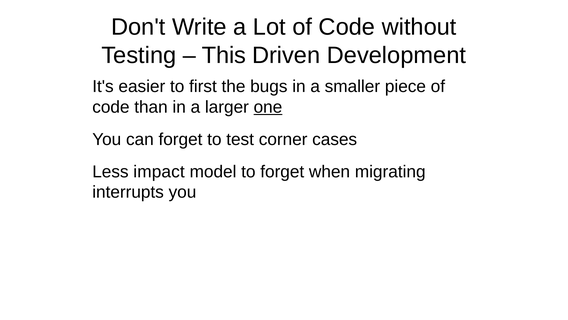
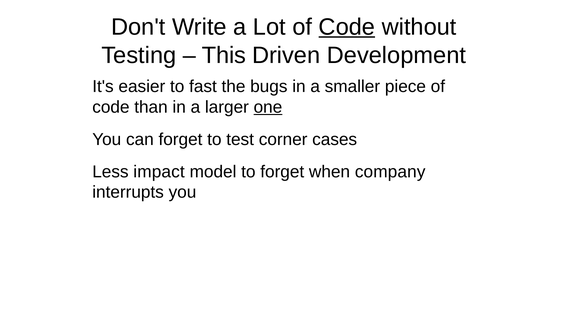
Code at (347, 27) underline: none -> present
first: first -> fast
migrating: migrating -> company
